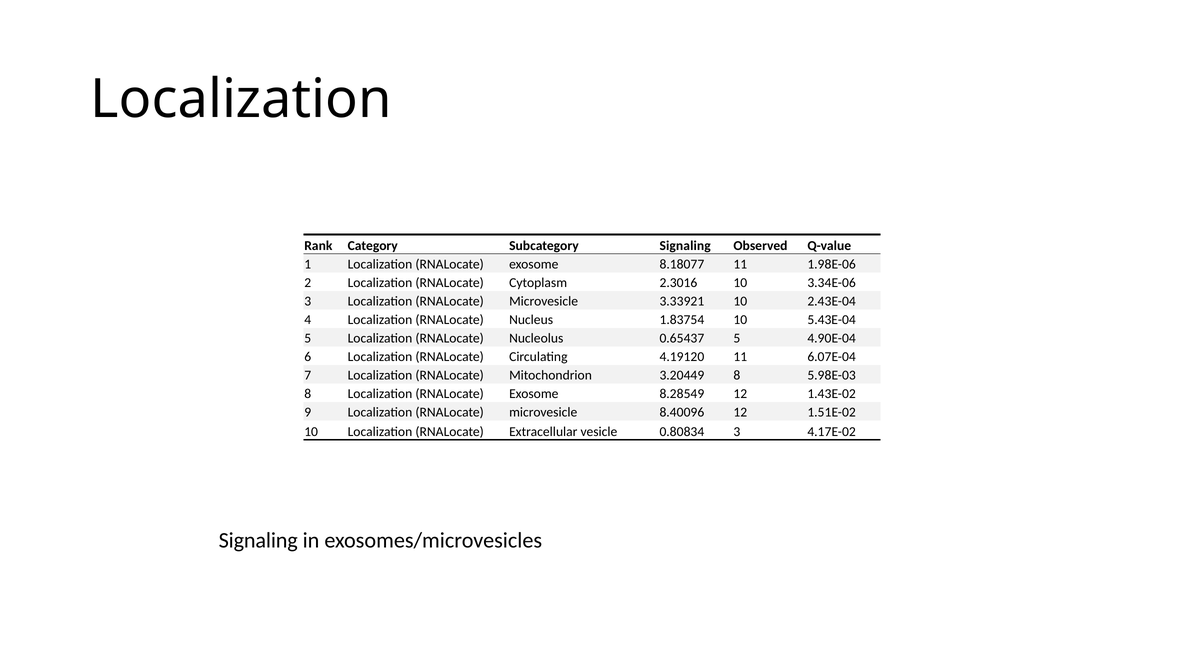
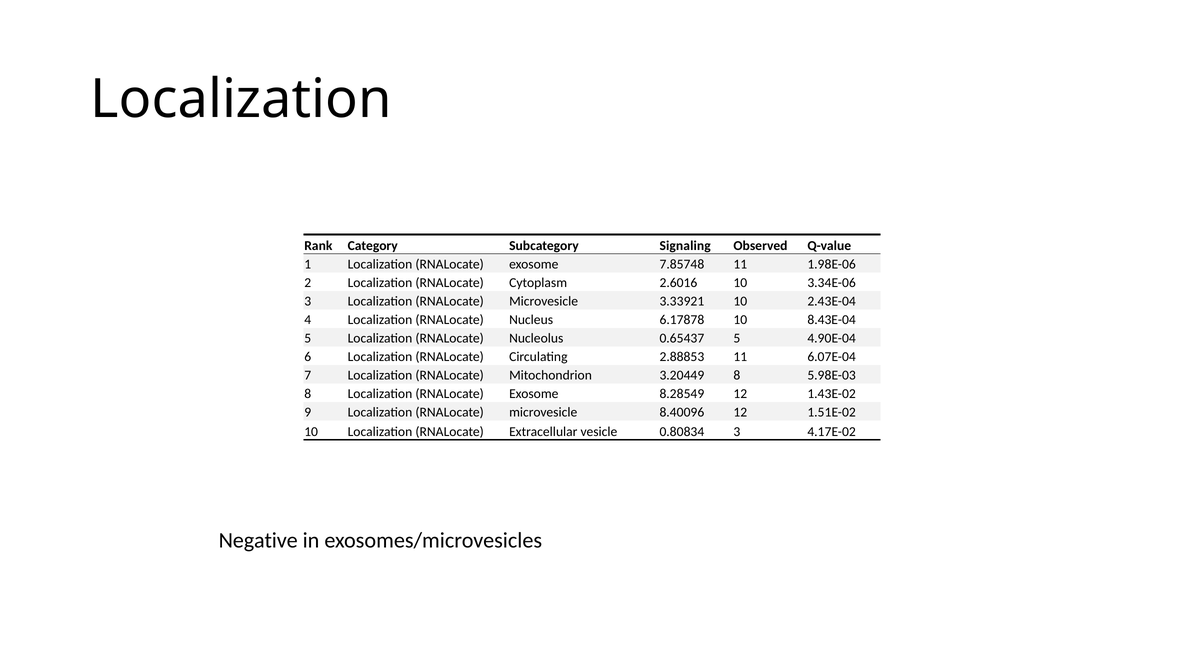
8.18077: 8.18077 -> 7.85748
2.3016: 2.3016 -> 2.6016
1.83754: 1.83754 -> 6.17878
5.43E-04: 5.43E-04 -> 8.43E-04
4.19120: 4.19120 -> 2.88853
Signaling at (258, 541): Signaling -> Negative
